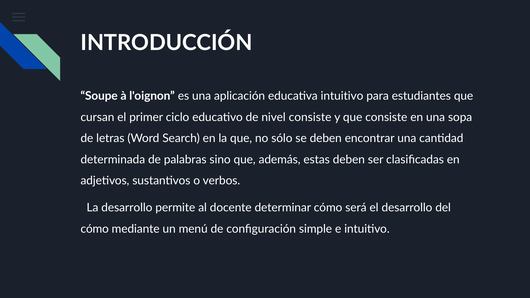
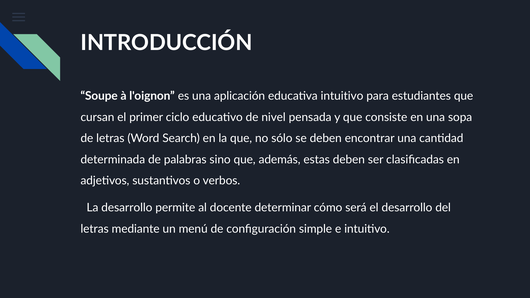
nivel consiste: consiste -> pensada
cómo at (95, 229): cómo -> letras
